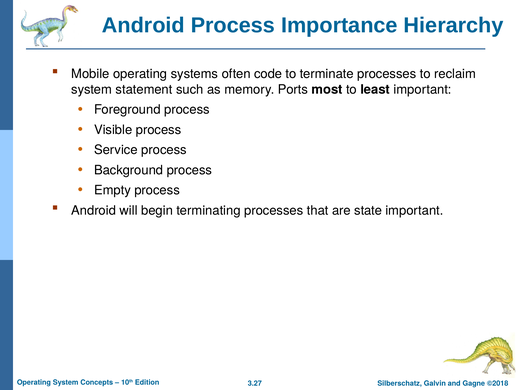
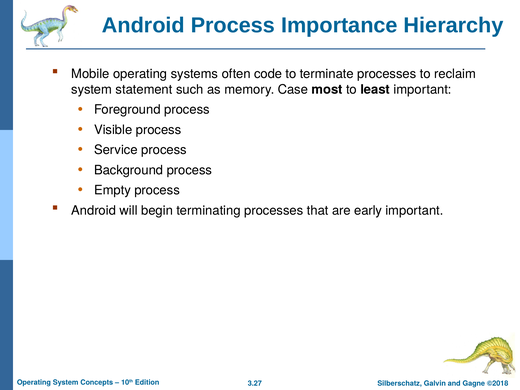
Ports: Ports -> Case
state: state -> early
